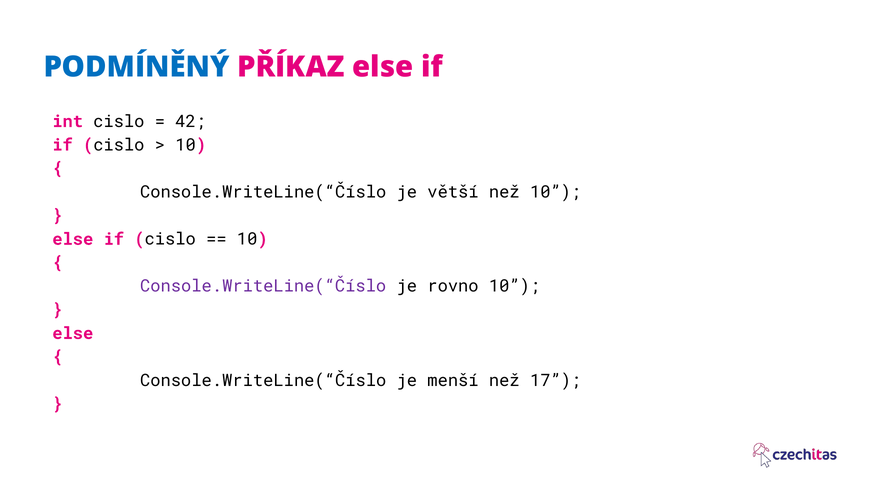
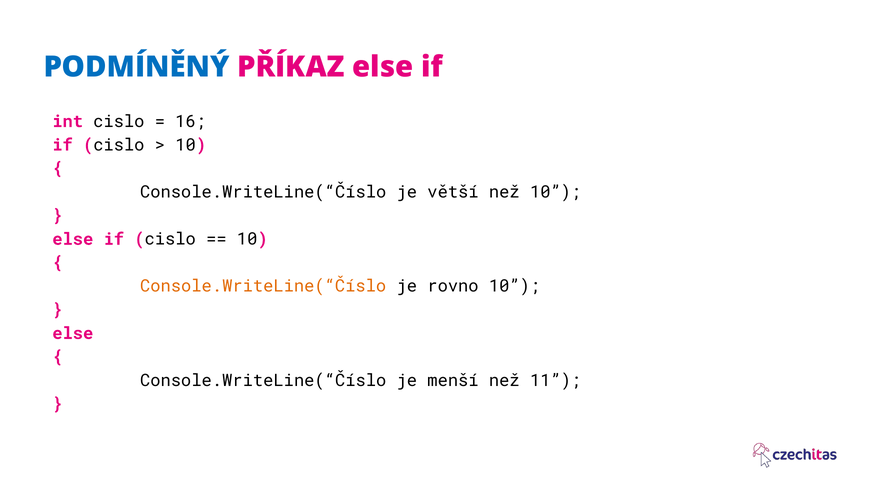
42: 42 -> 16
Console.WriteLine(“Číslo at (263, 286) colour: purple -> orange
17: 17 -> 11
